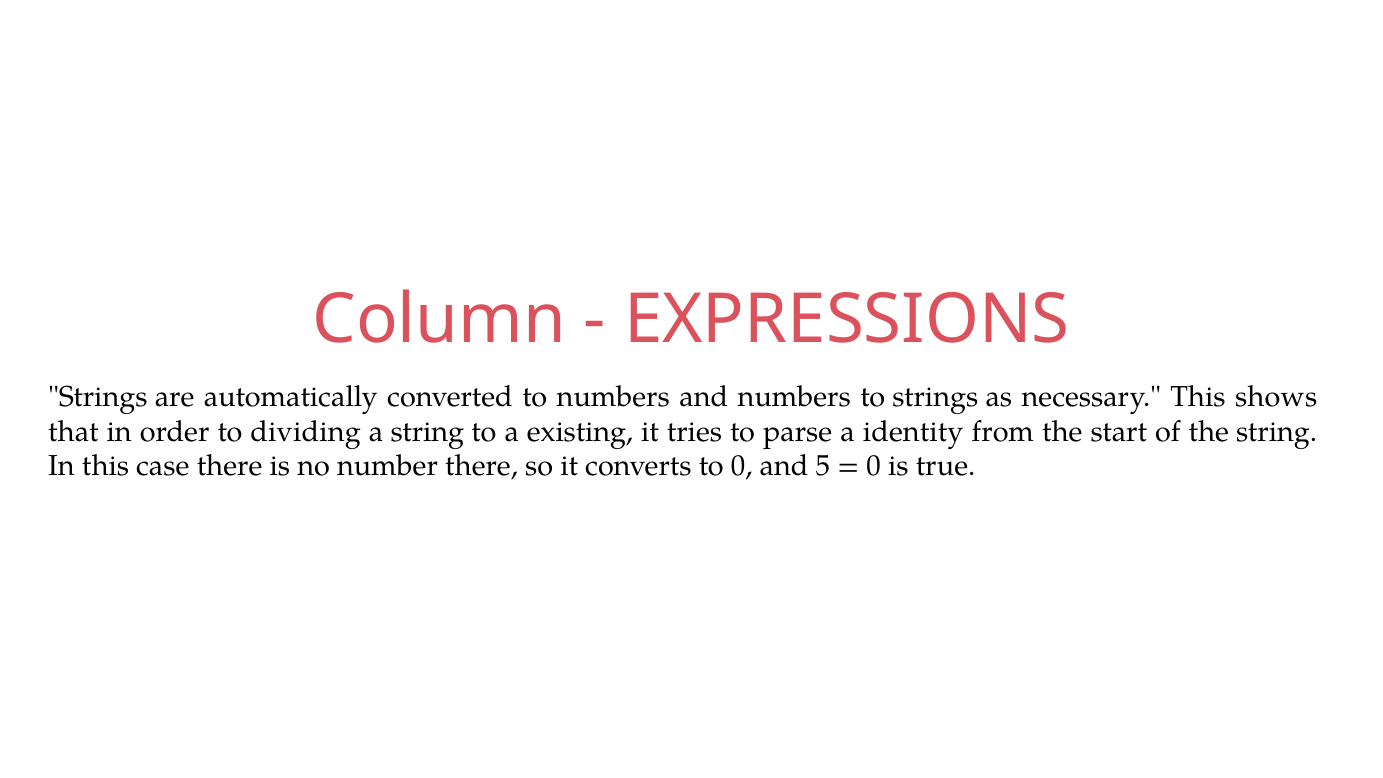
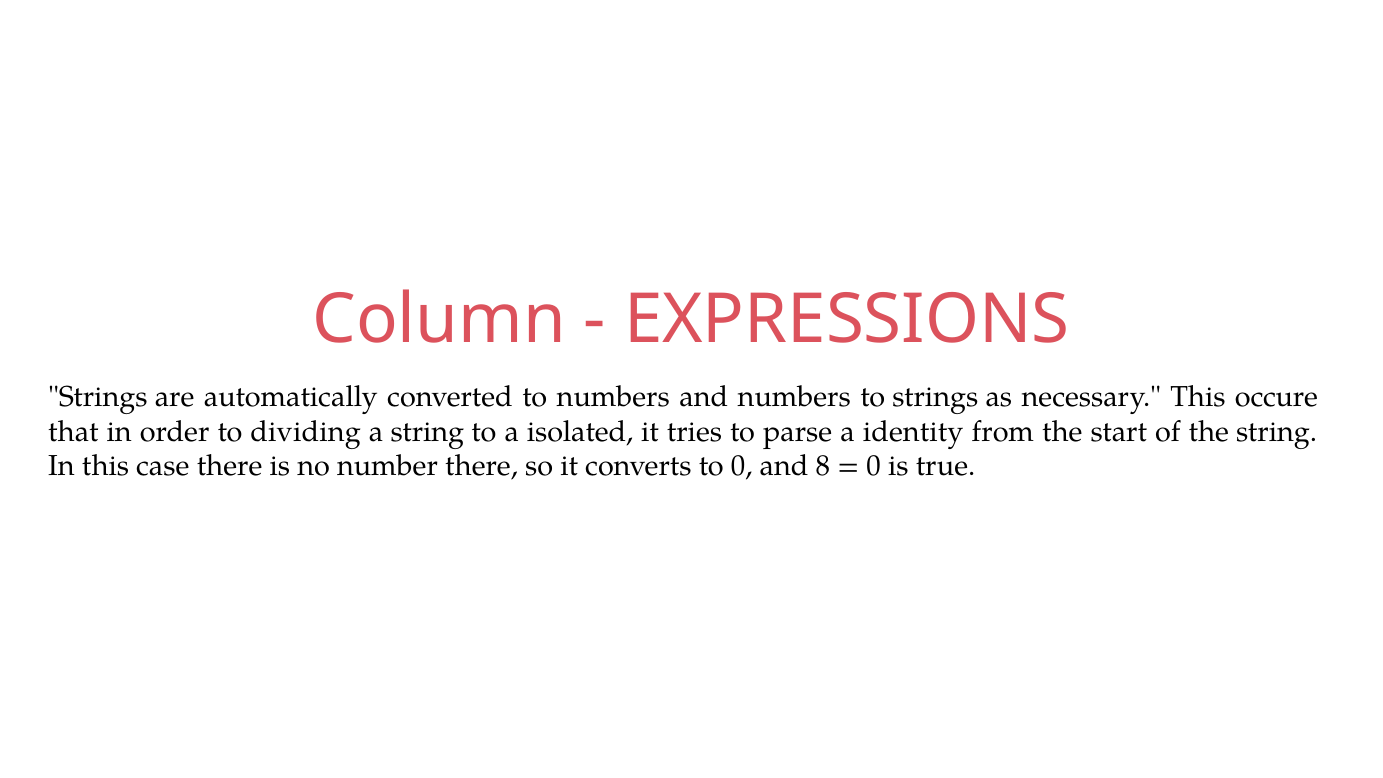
shows: shows -> occure
existing: existing -> isolated
5: 5 -> 8
